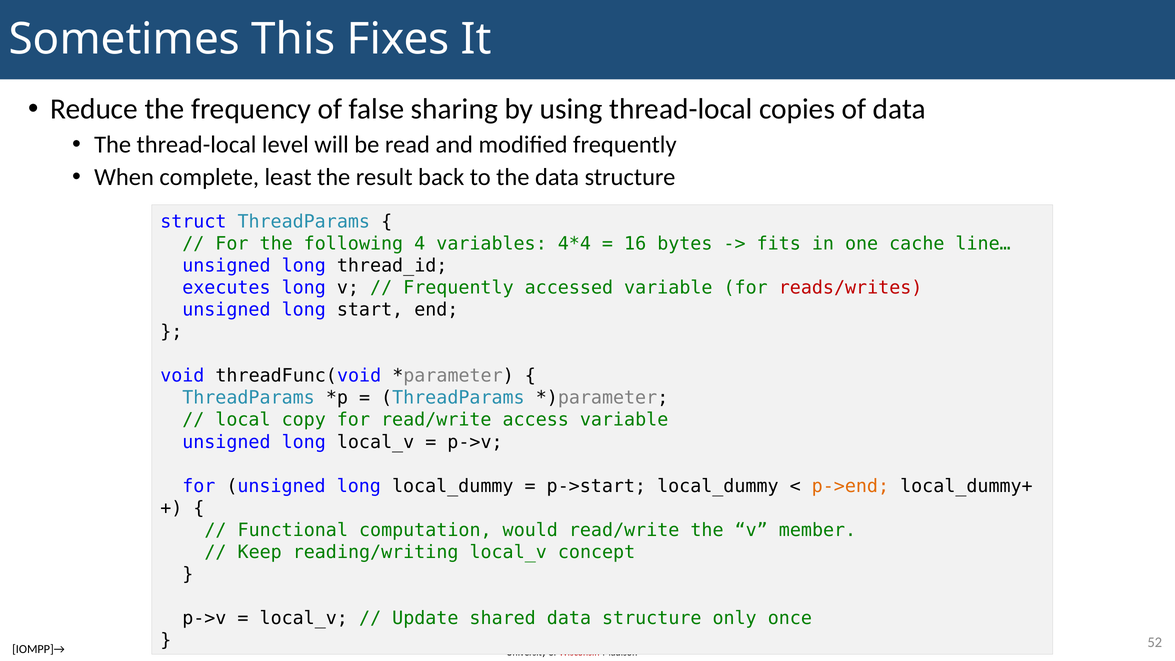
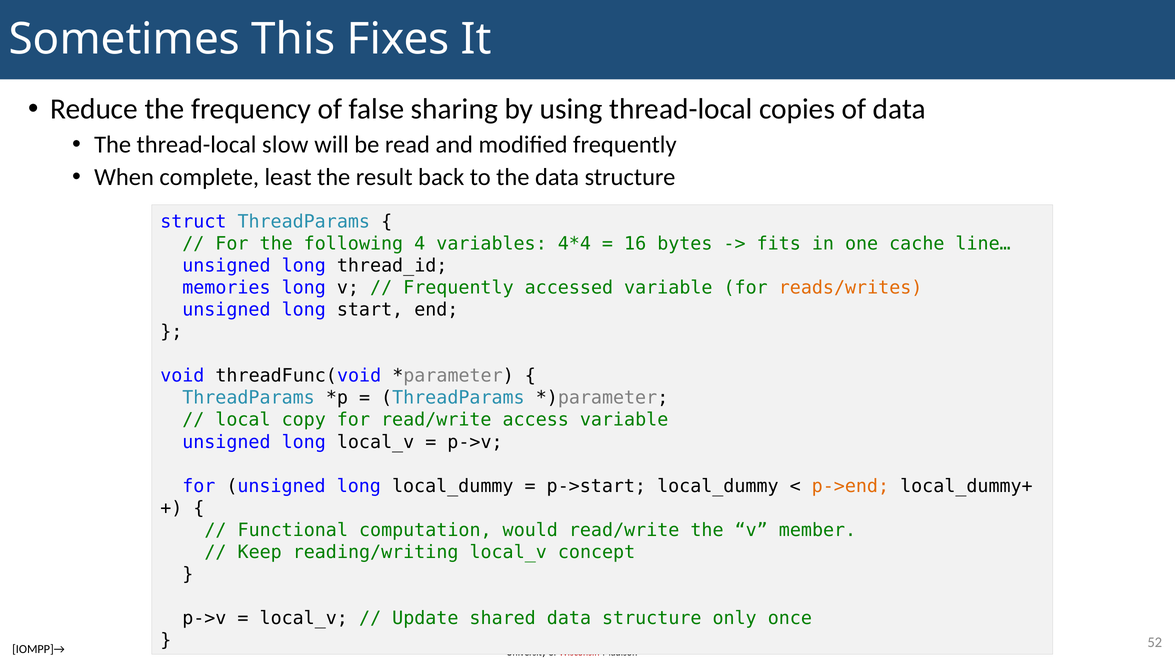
level: level -> slow
executes: executes -> memories
reads/writes colour: red -> orange
